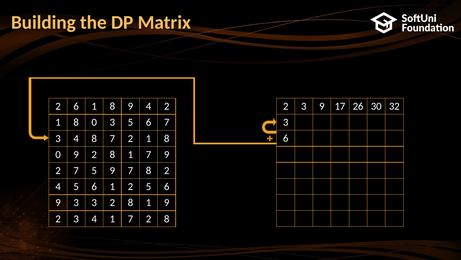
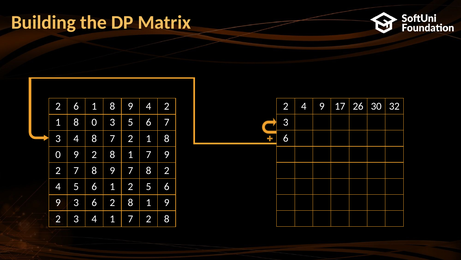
3 at (304, 106): 3 -> 4
2 7 5: 5 -> 8
9 3 3: 3 -> 6
